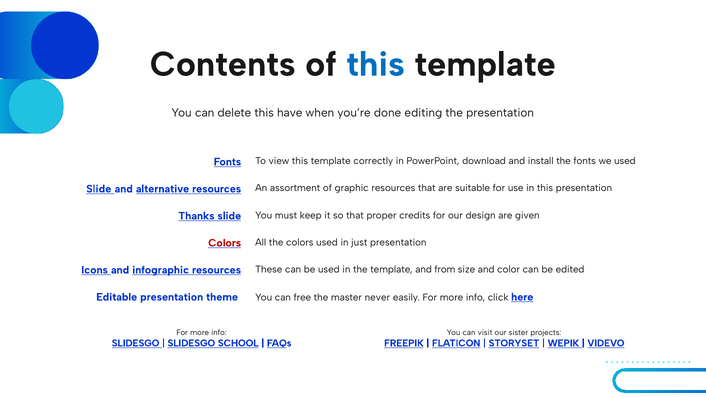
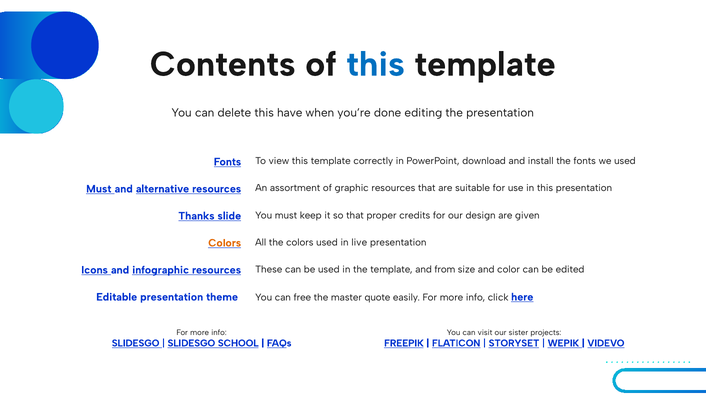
Slide at (99, 189): Slide -> Must
Colors at (225, 243) colour: red -> orange
just: just -> live
never: never -> quote
